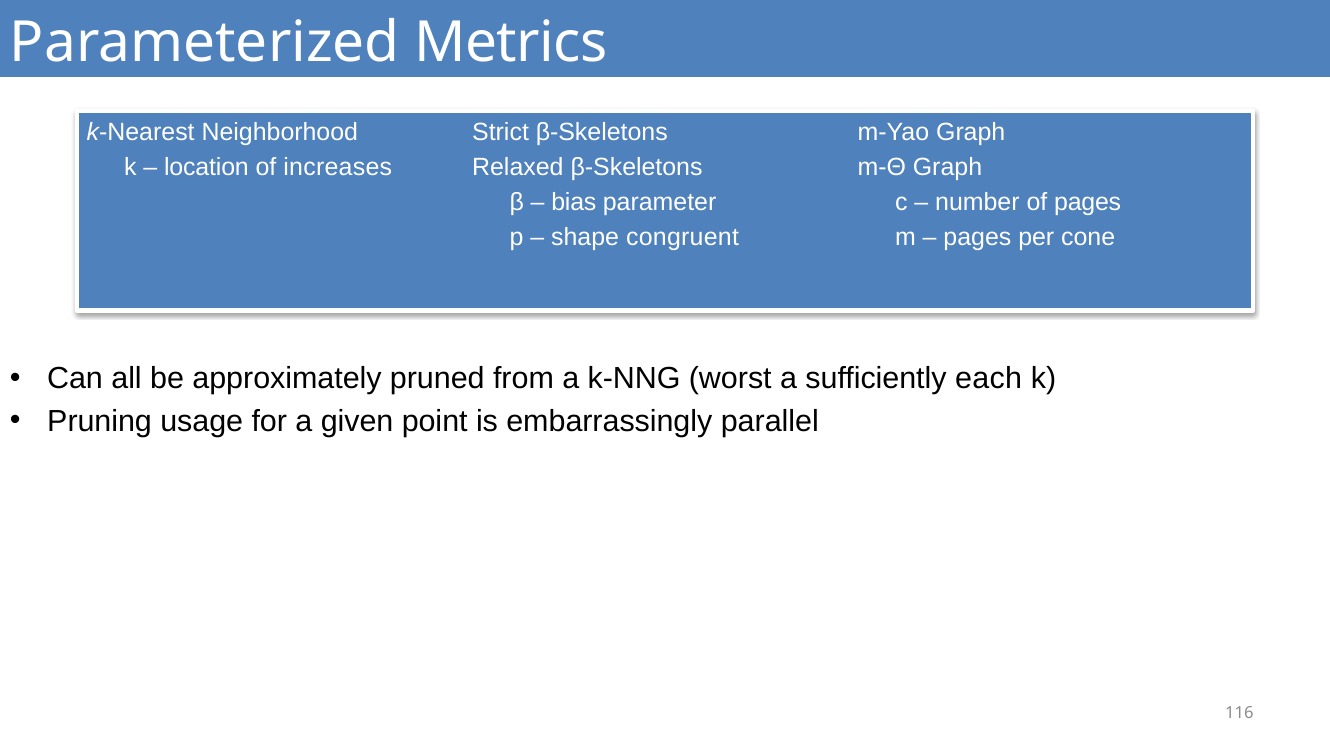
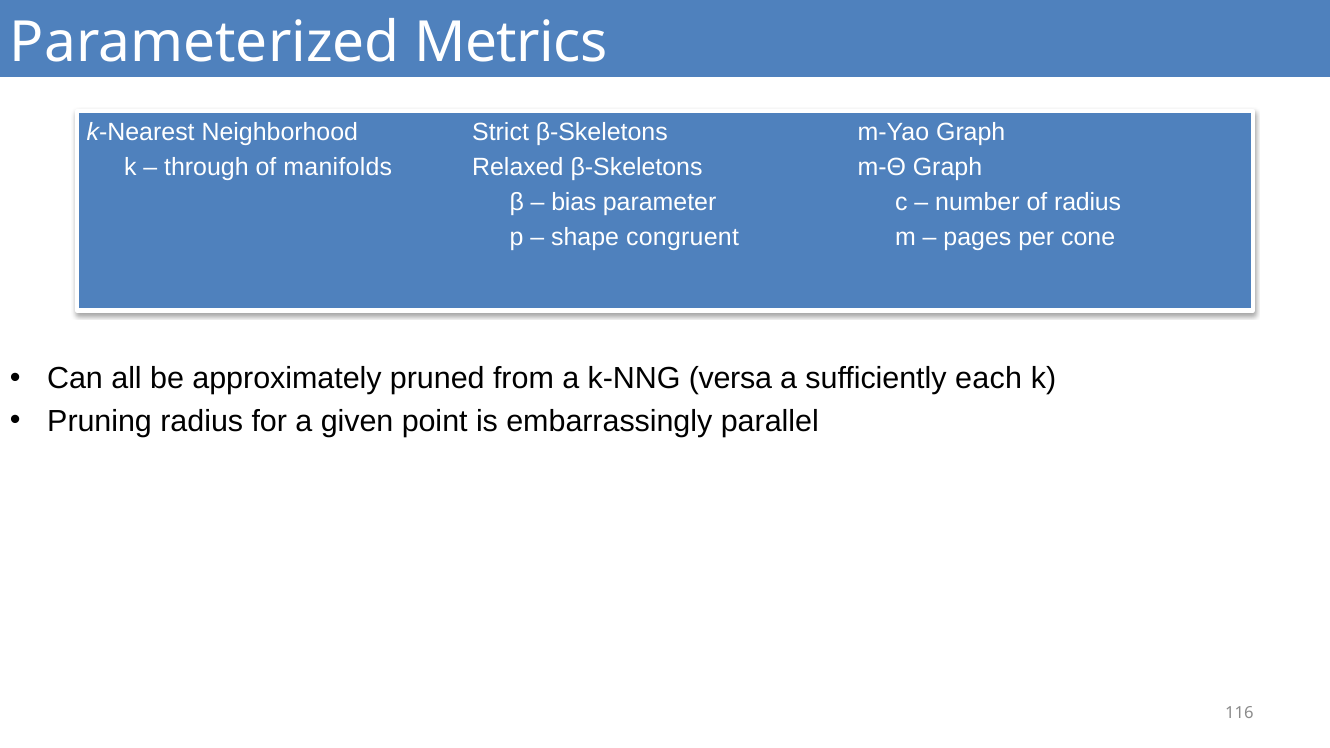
location: location -> through
increases: increases -> manifolds
of pages: pages -> radius
worst: worst -> versa
Pruning usage: usage -> radius
